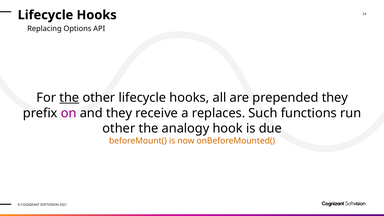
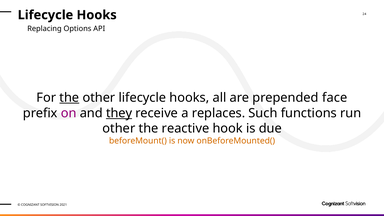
prepended they: they -> face
they at (119, 113) underline: none -> present
analogy: analogy -> reactive
